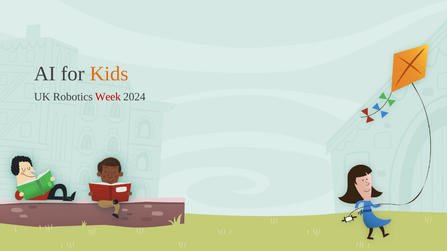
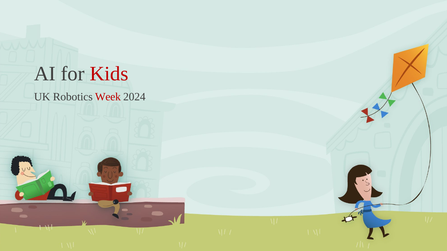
Kids colour: orange -> red
